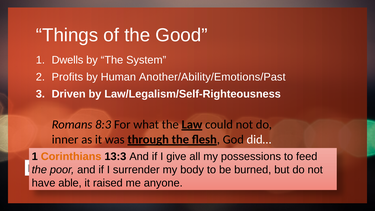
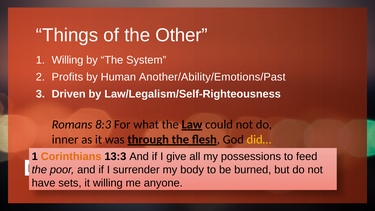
Good: Good -> Other
1 Dwells: Dwells -> Willing
did… colour: white -> yellow
able: able -> sets
it raised: raised -> willing
